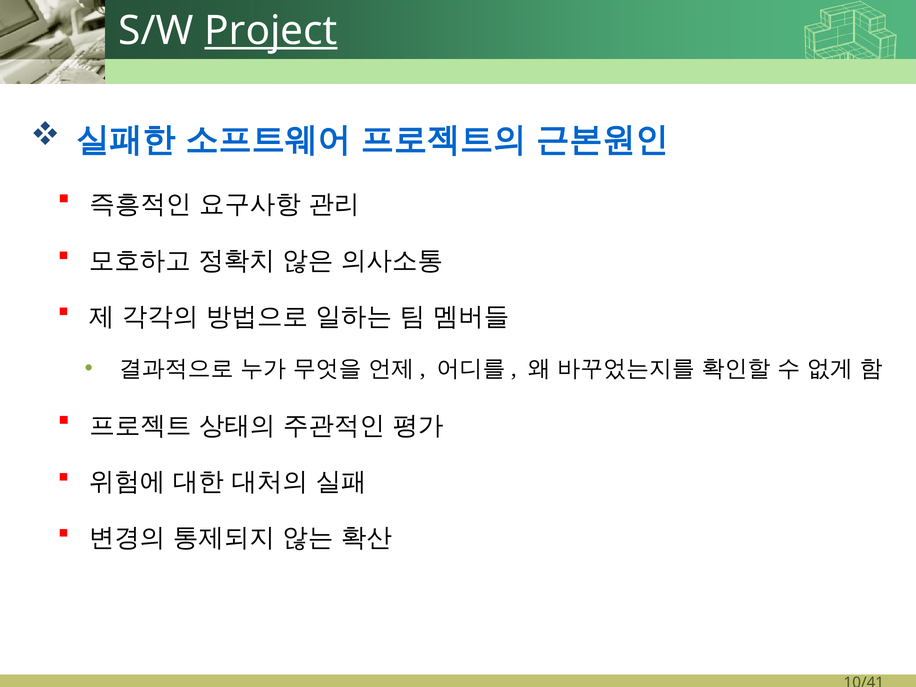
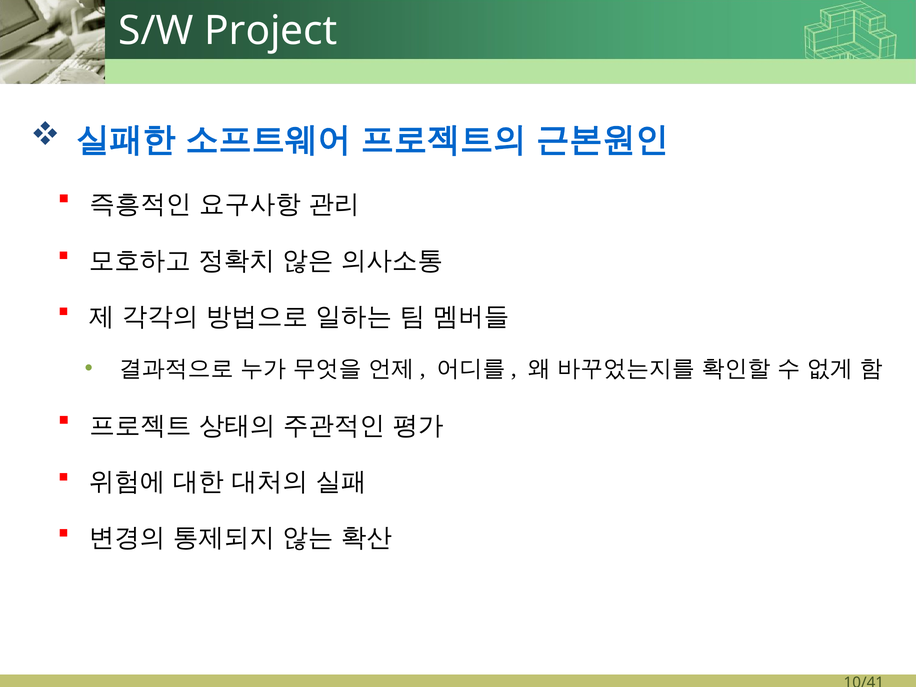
Project underline: present -> none
